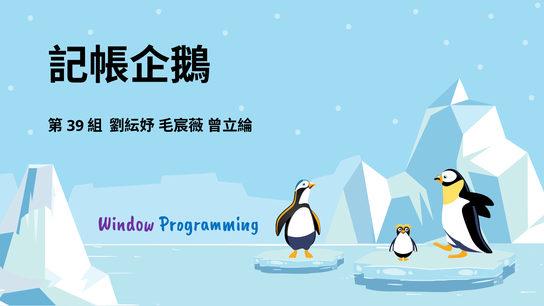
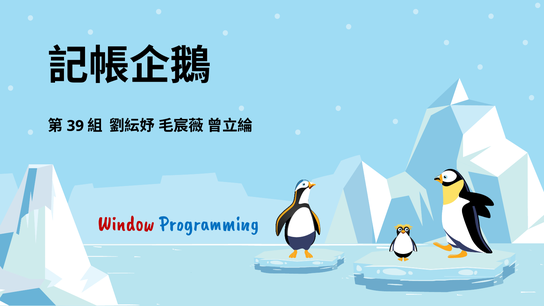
Window colour: purple -> red
